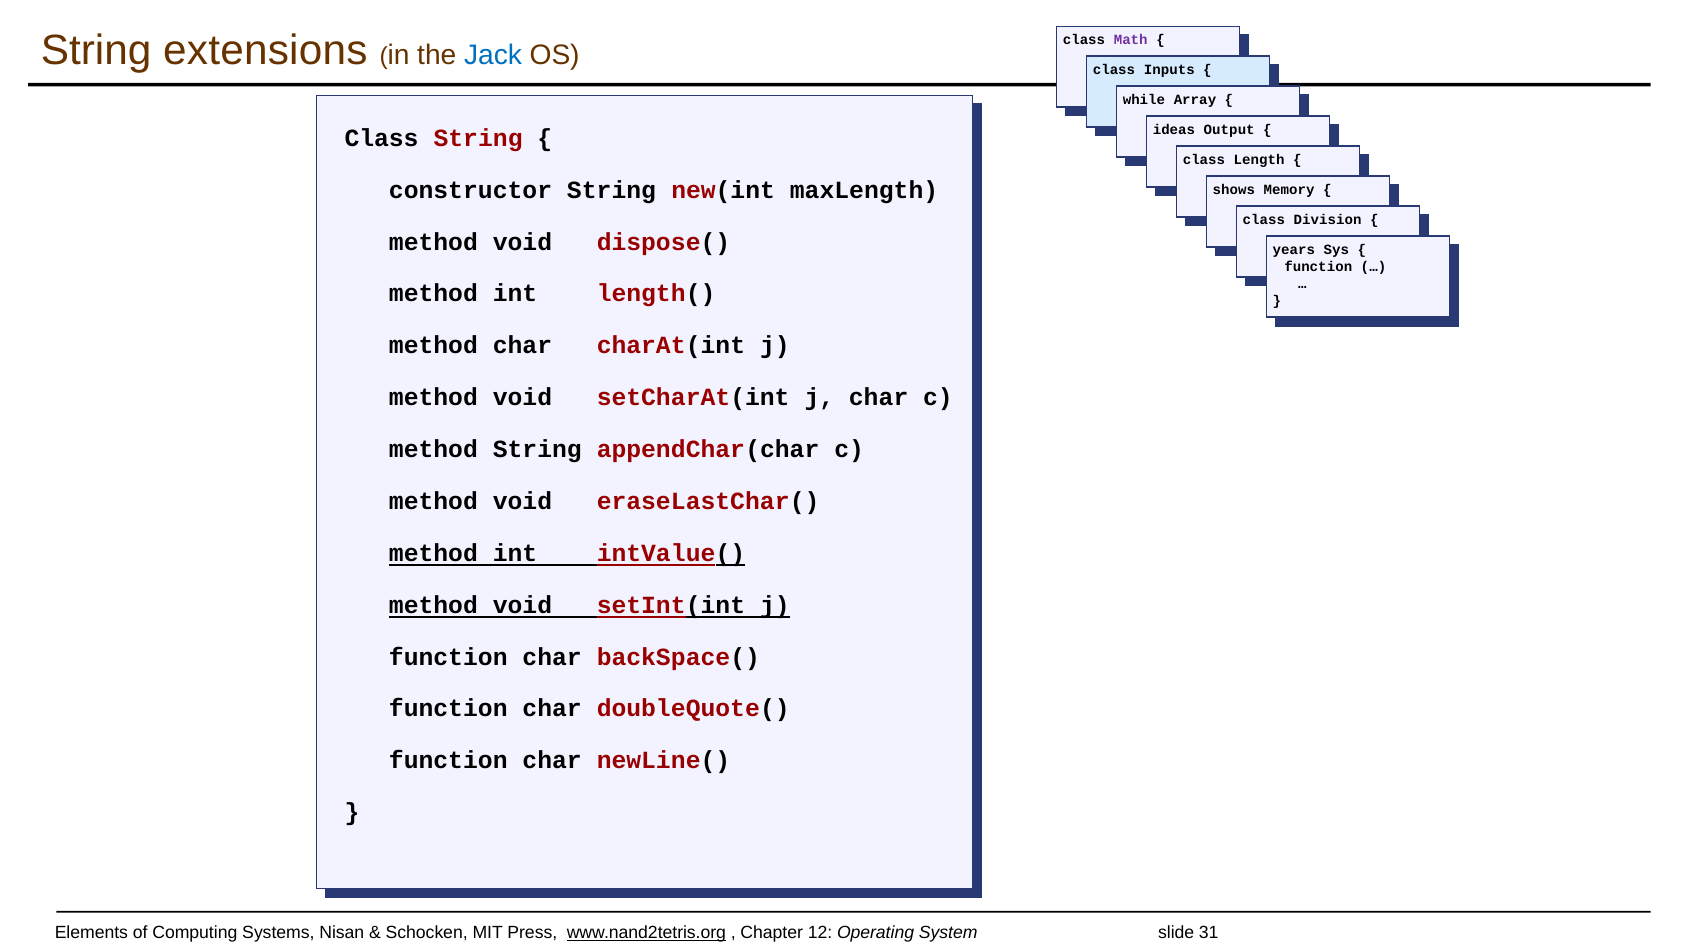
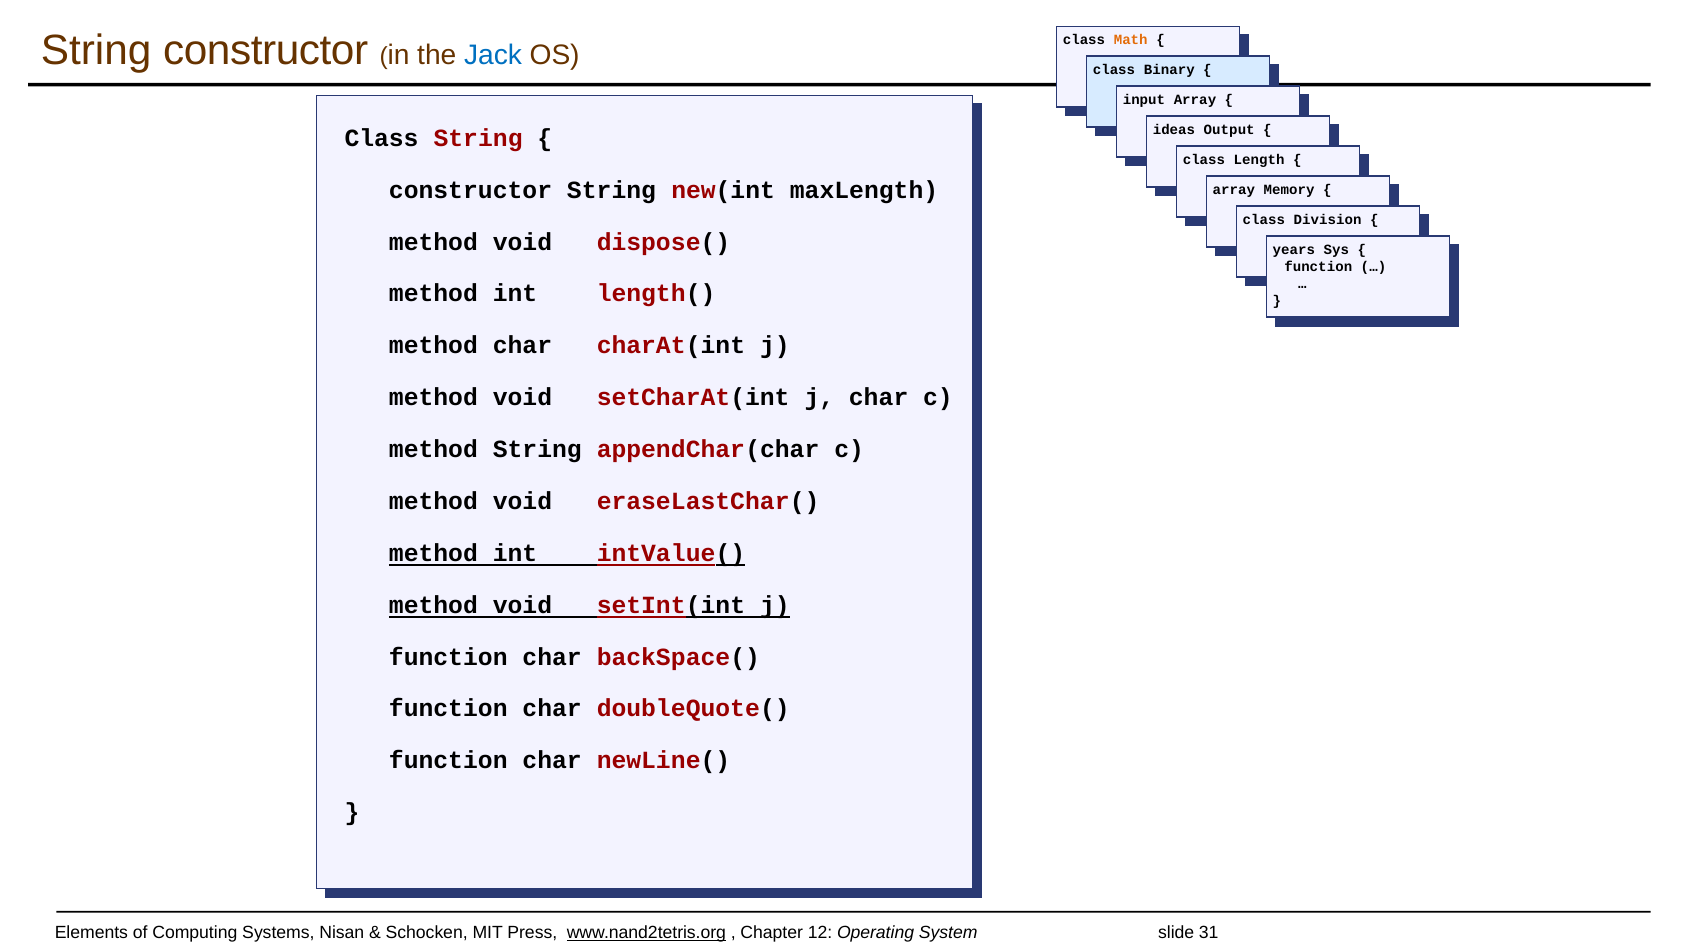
String extensions: extensions -> constructor
Math at (1131, 40) colour: purple -> orange
Inputs: Inputs -> Binary
while: while -> input
shows at (1234, 190): shows -> array
